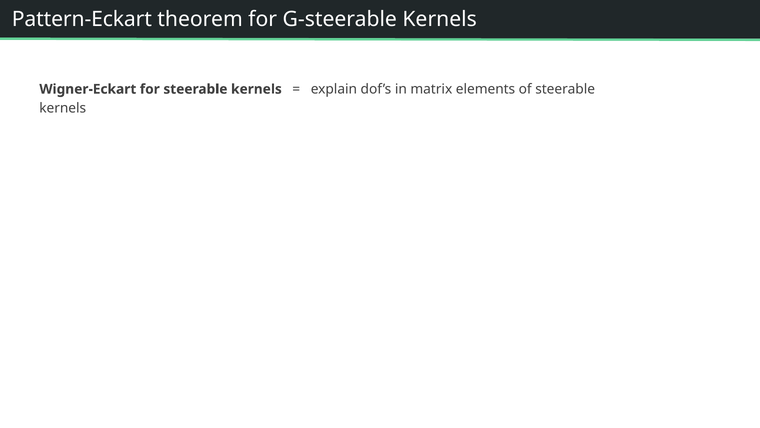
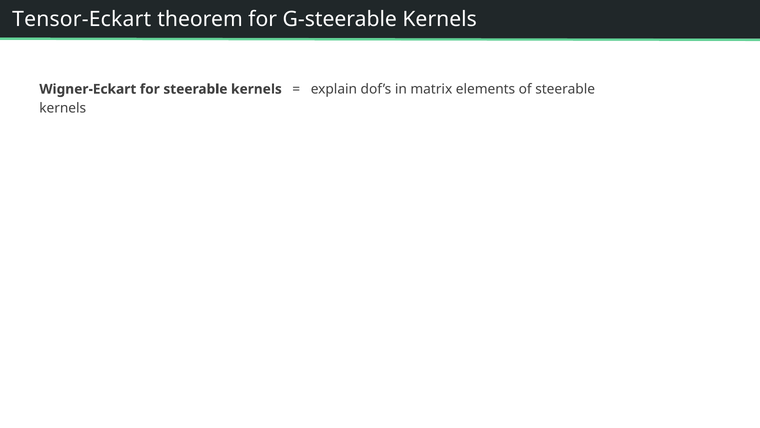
Pattern-Eckart: Pattern-Eckart -> Tensor-Eckart
